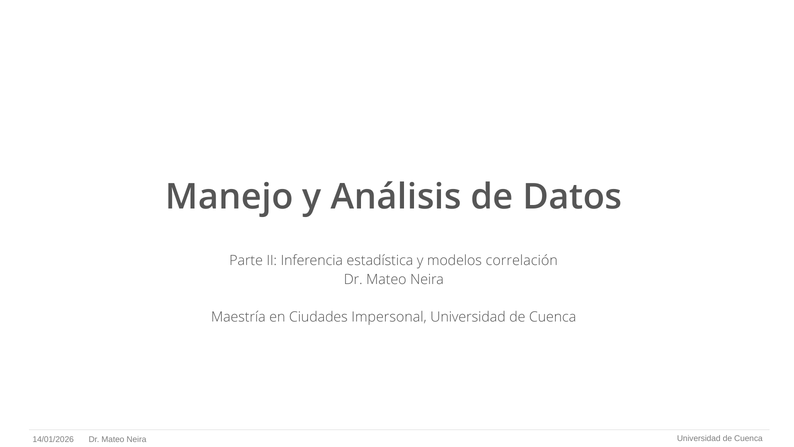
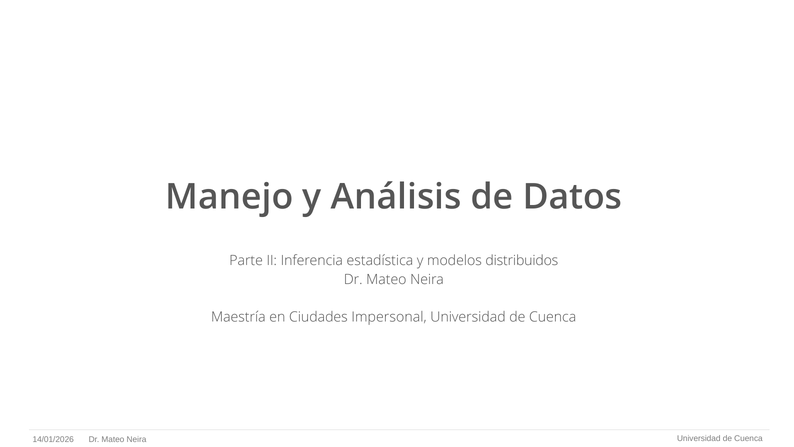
correlación: correlación -> distribuidos
